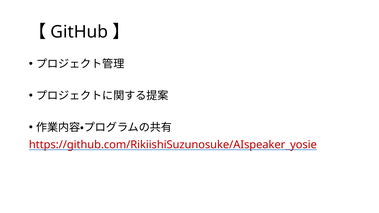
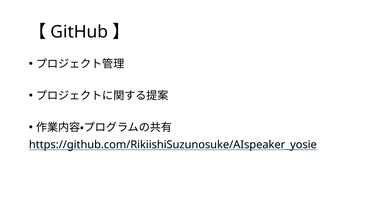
https://github.com/RikiishiSuzunosuke/AIspeaker_yosie colour: red -> black
